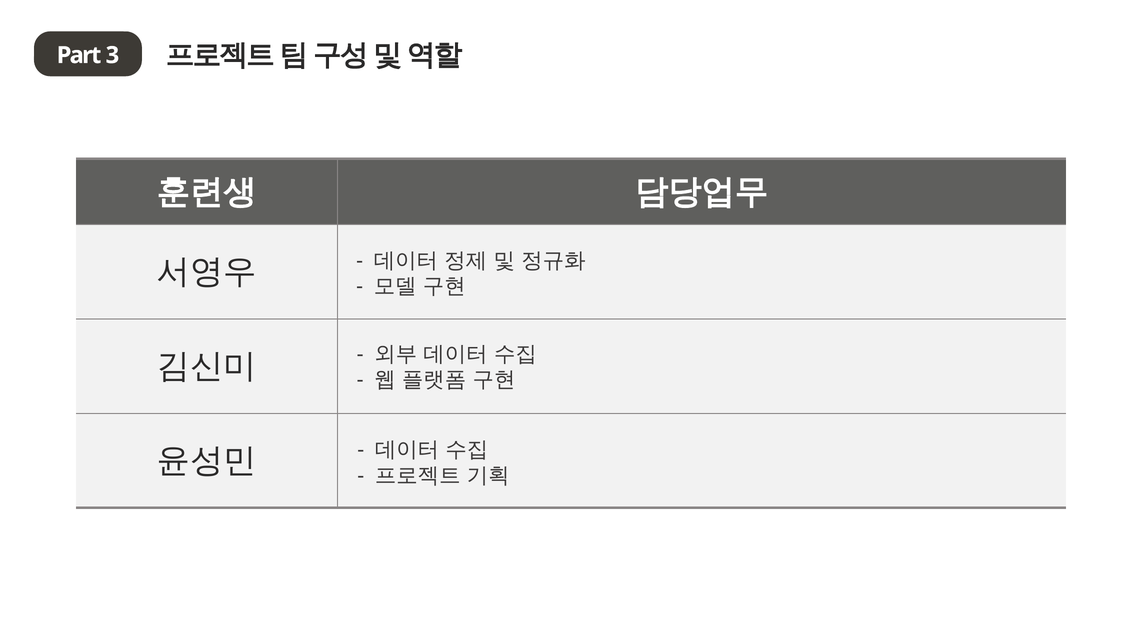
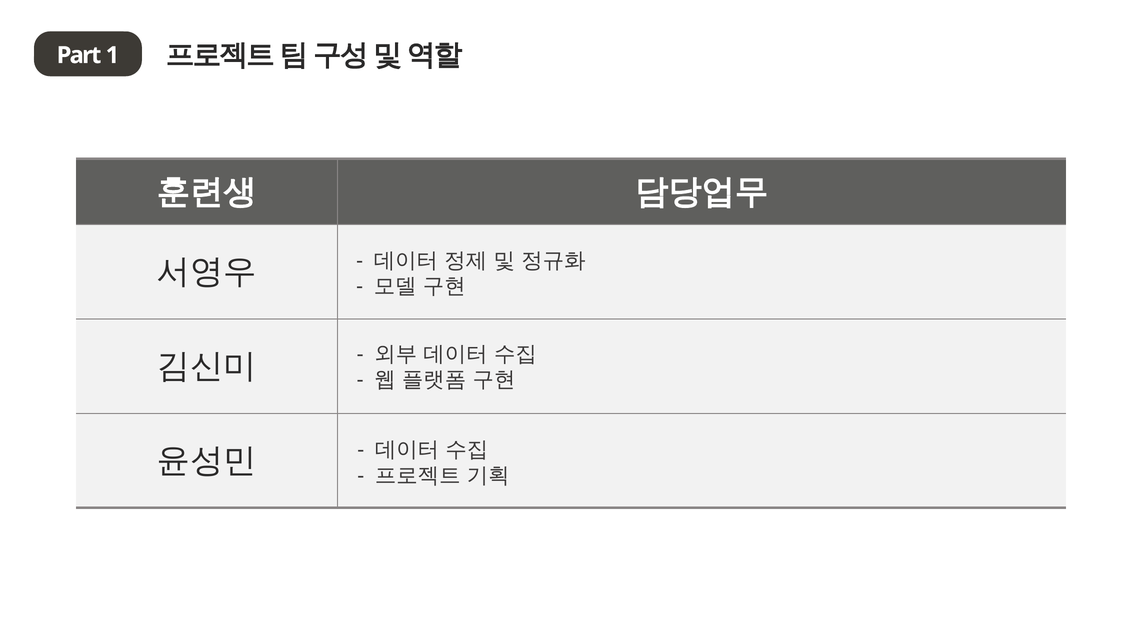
3: 3 -> 1
